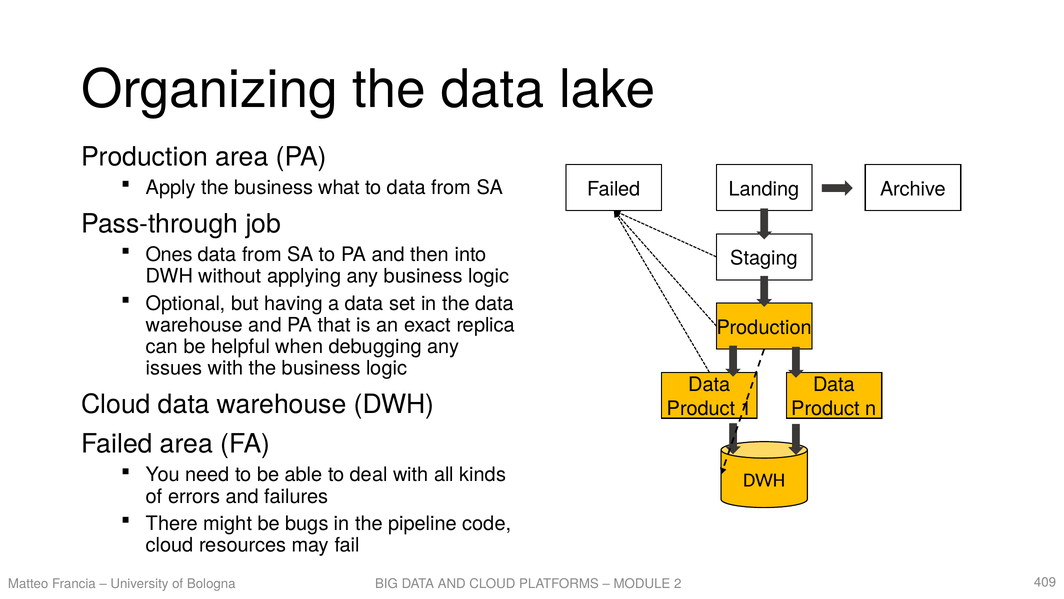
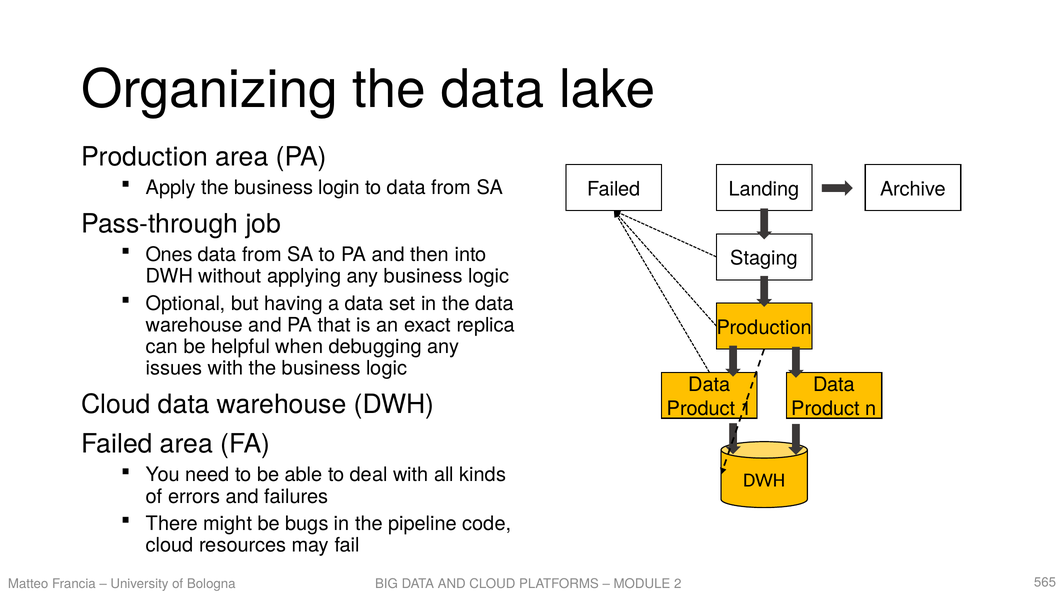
what: what -> login
409: 409 -> 565
